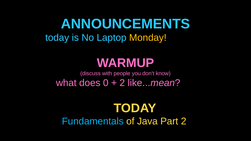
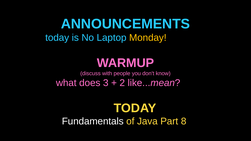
0: 0 -> 3
Fundamentals colour: light blue -> white
Part 2: 2 -> 8
